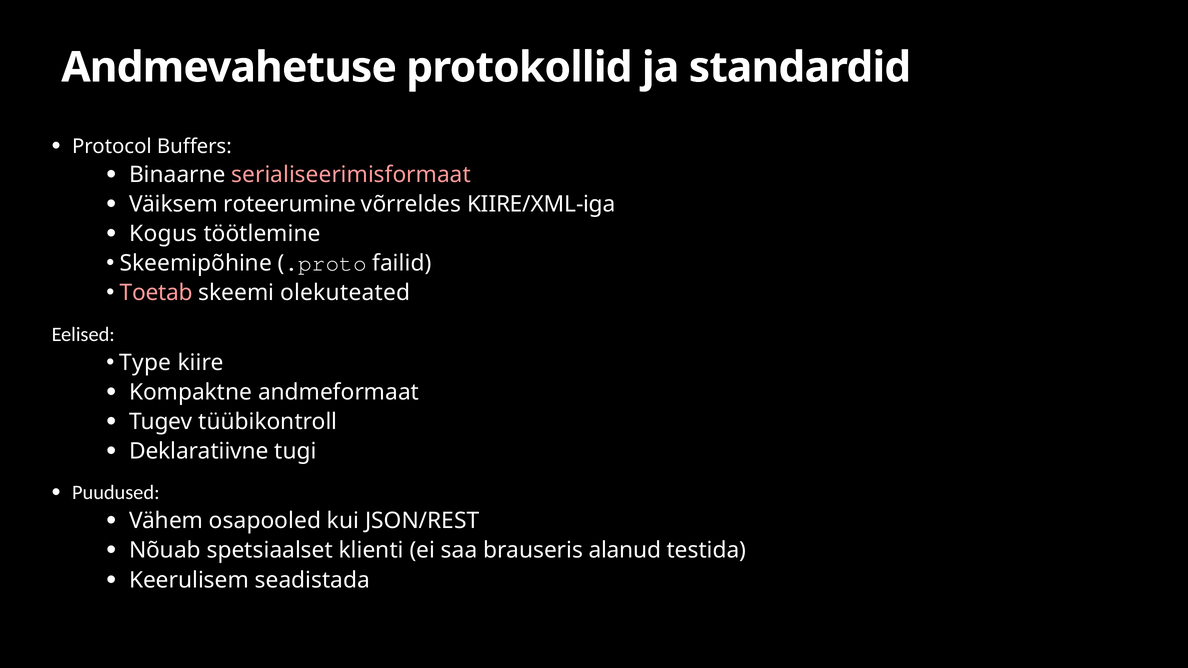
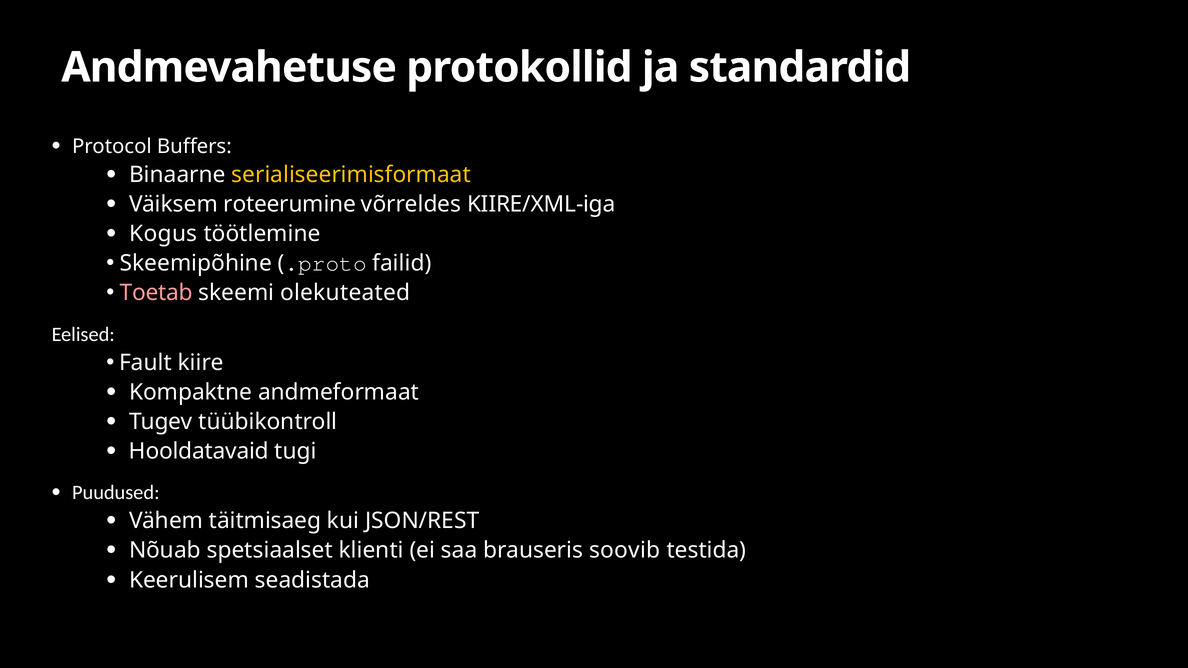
serialiseerimisformaat colour: pink -> yellow
Type: Type -> Fault
Deklaratiivne: Deklaratiivne -> Hooldatavaid
osapooled: osapooled -> täitmisaeg
alanud: alanud -> soovib
